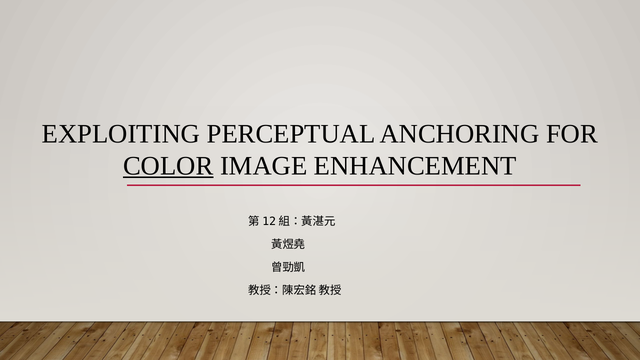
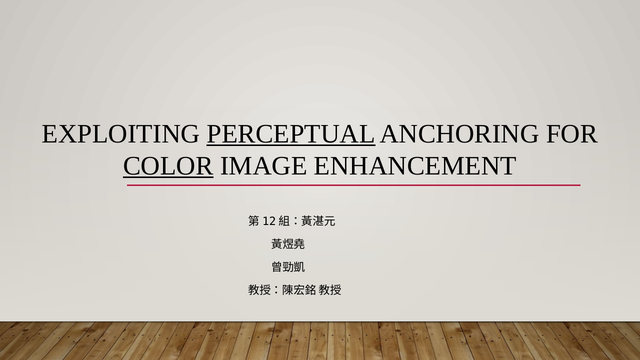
PERCEPTUAL underline: none -> present
